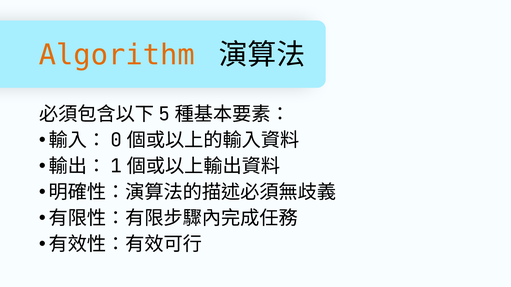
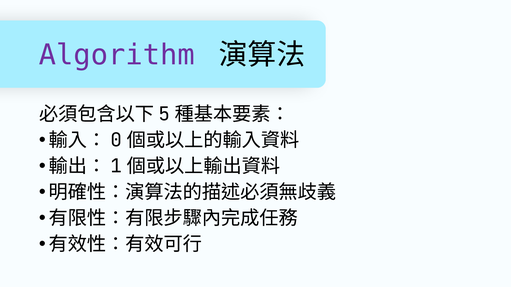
Algorithm colour: orange -> purple
